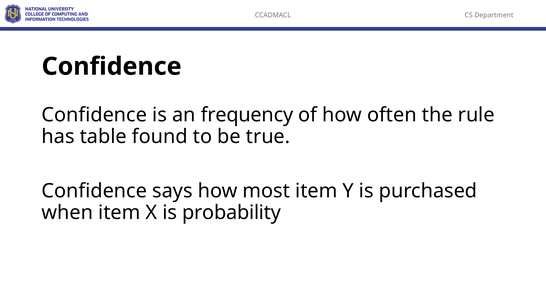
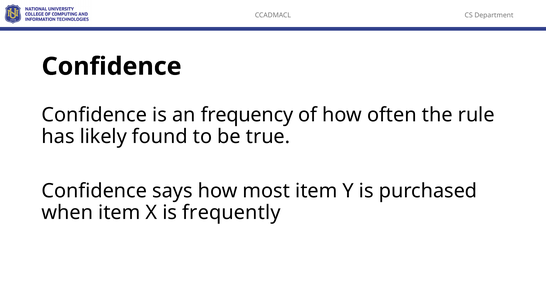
table: table -> likely
probability: probability -> frequently
